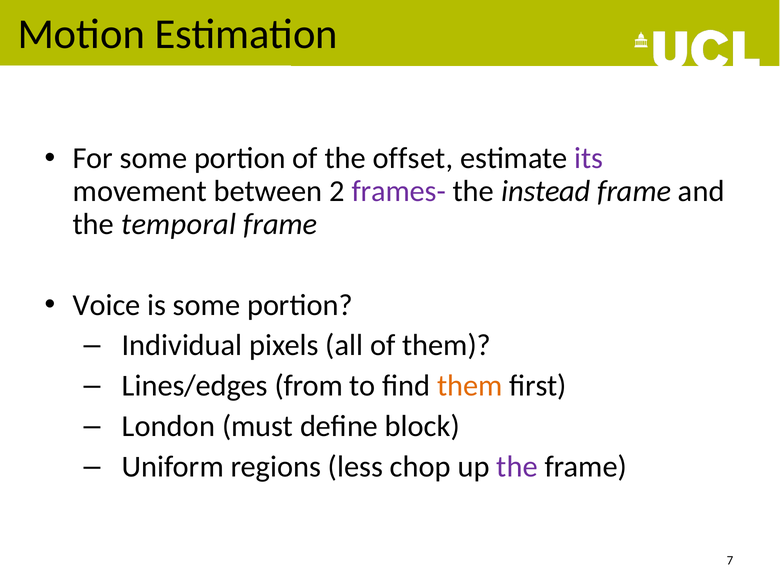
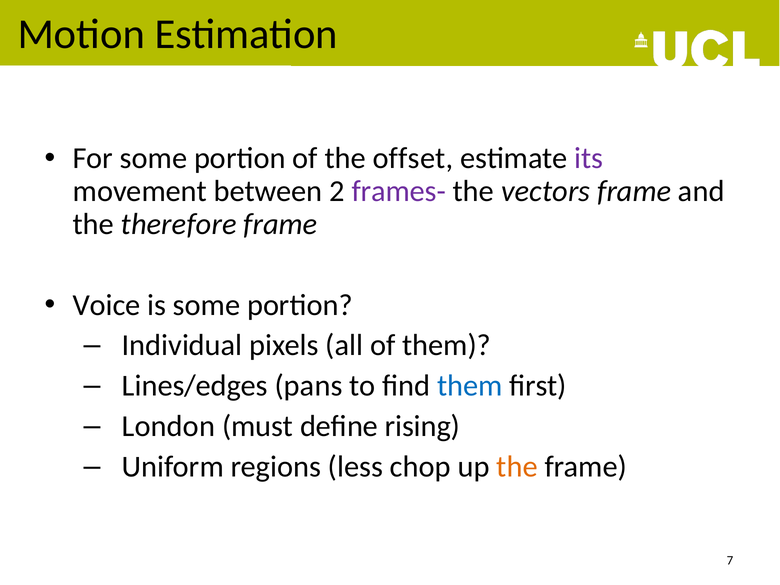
instead: instead -> vectors
temporal: temporal -> therefore
from: from -> pans
them at (470, 386) colour: orange -> blue
block: block -> rising
the at (517, 467) colour: purple -> orange
